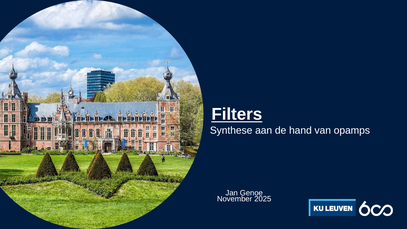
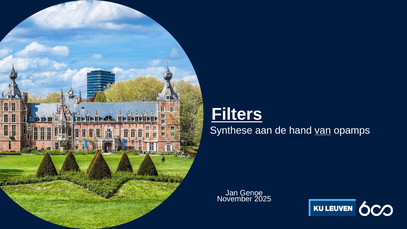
van underline: none -> present
